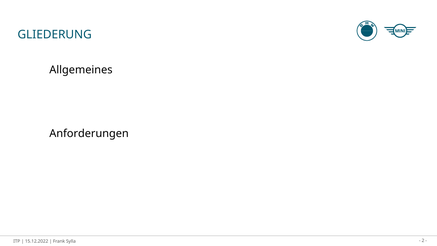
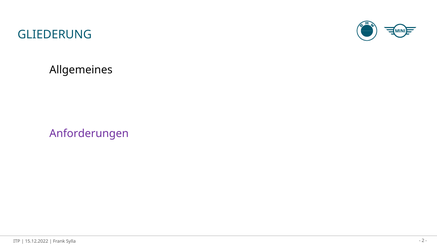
Anforderungen colour: black -> purple
